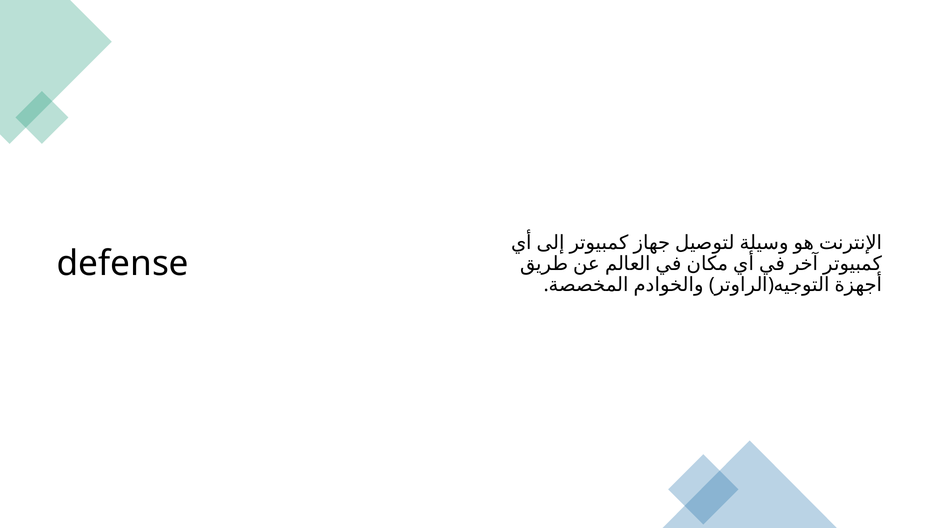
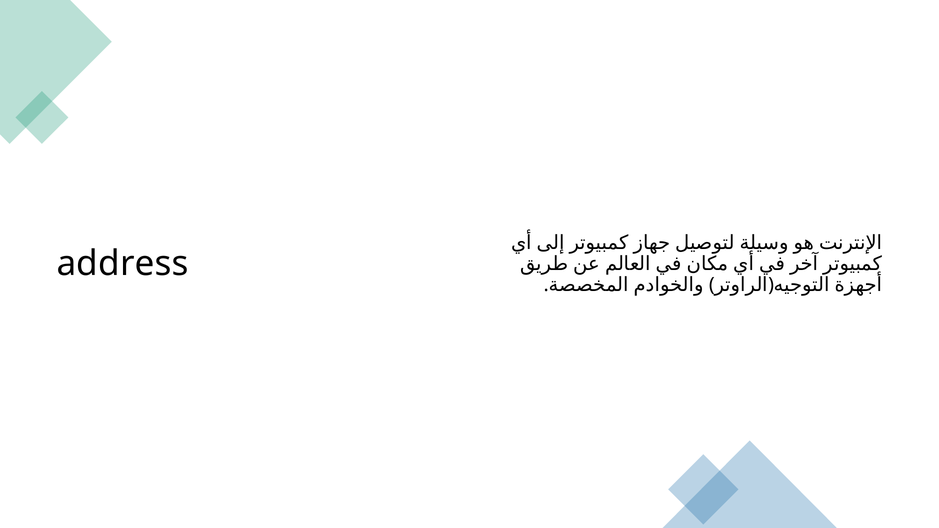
defense: defense -> address
